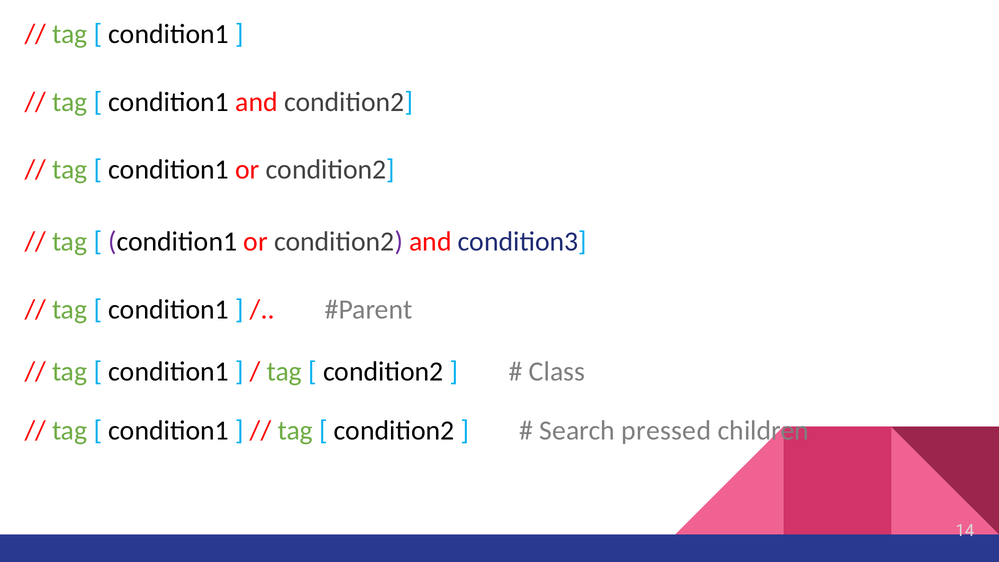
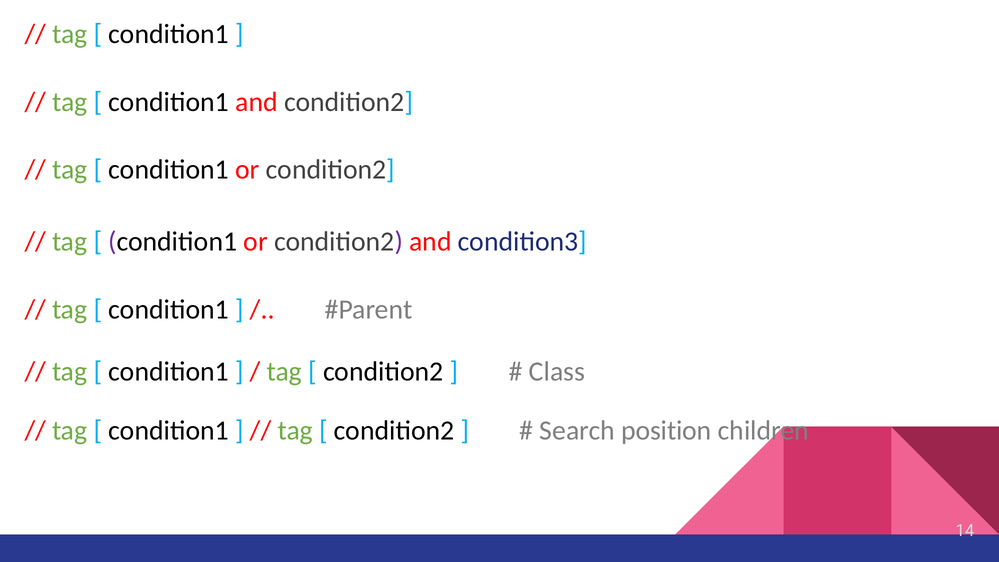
pressed: pressed -> position
